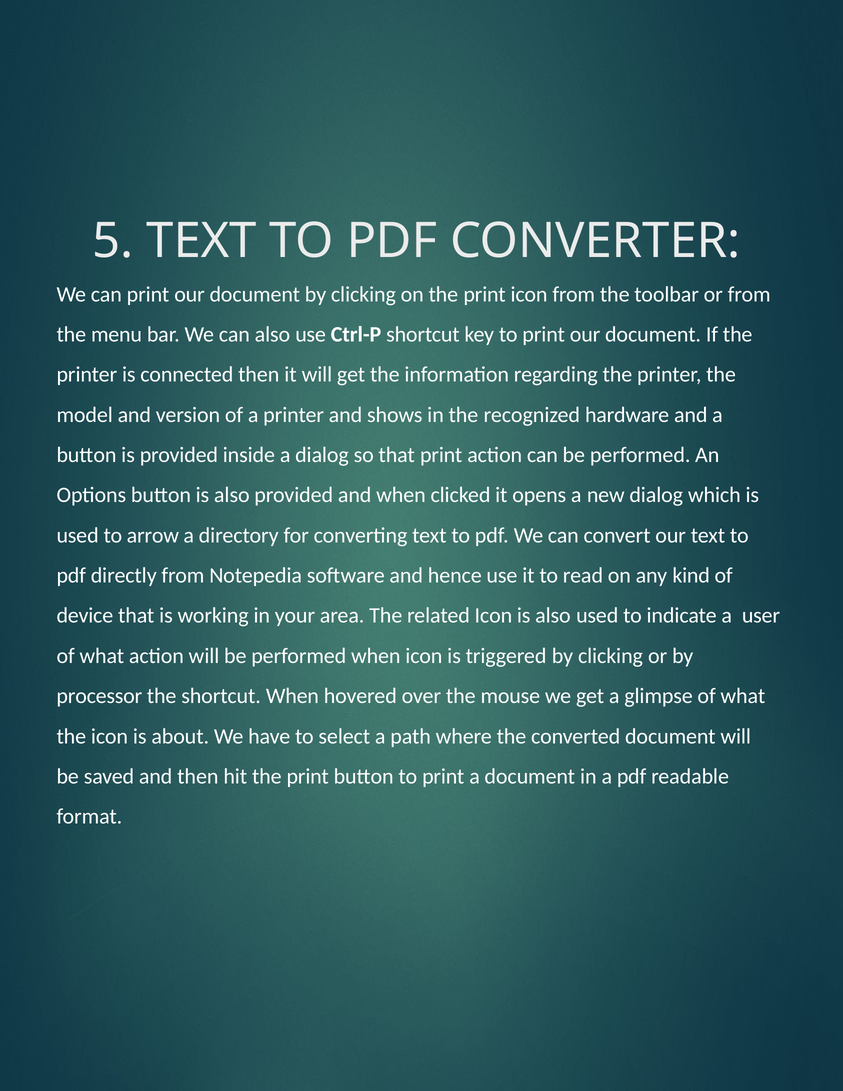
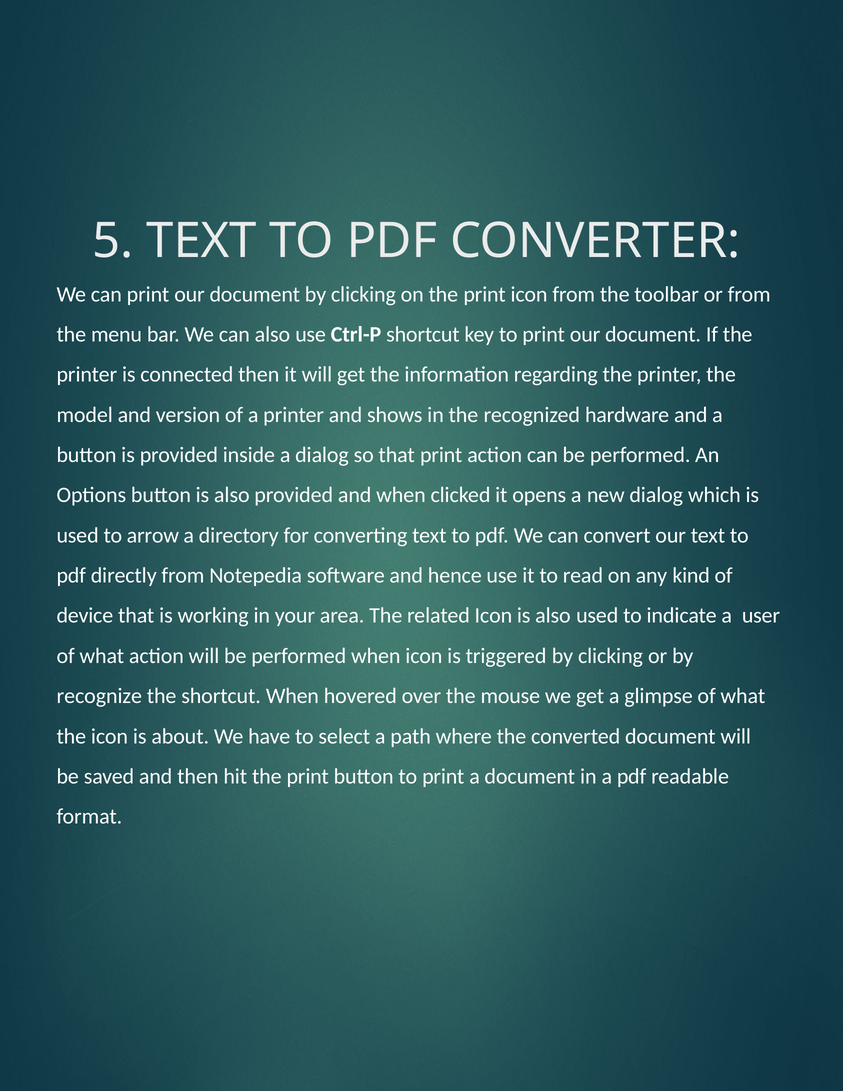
processor: processor -> recognize
